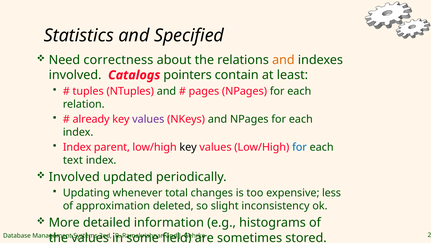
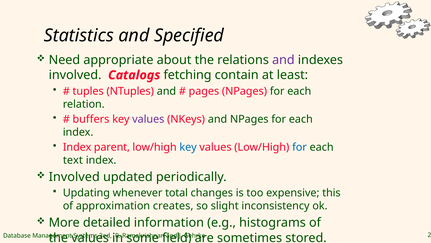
correctness: correctness -> appropriate
and at (283, 60) colour: orange -> purple
pointers: pointers -> fetching
already: already -> buffers
key at (188, 147) colour: black -> blue
less: less -> this
deleted: deleted -> creates
